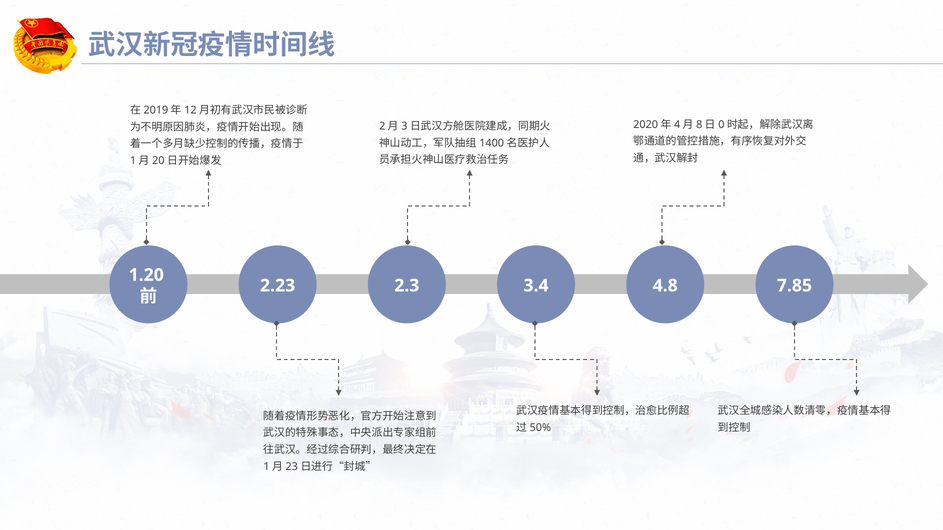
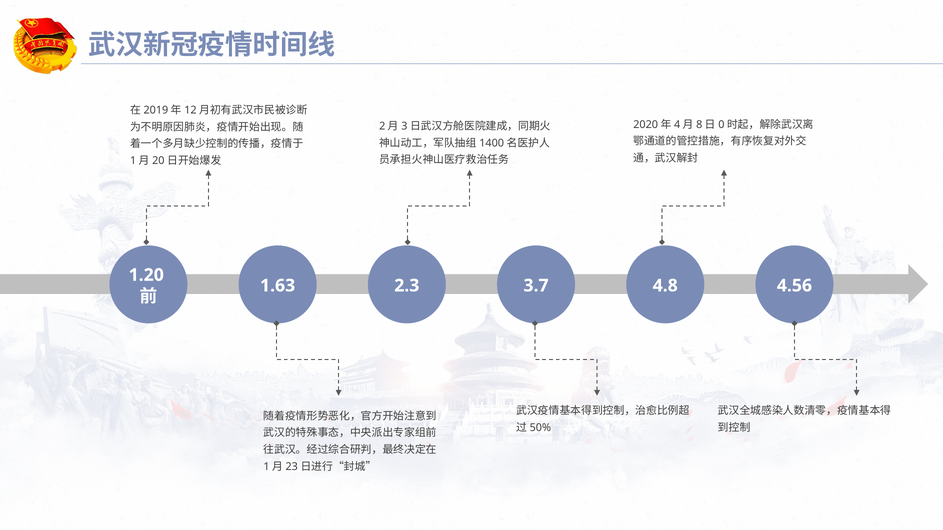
2.23: 2.23 -> 1.63
3.4: 3.4 -> 3.7
7.85: 7.85 -> 4.56
